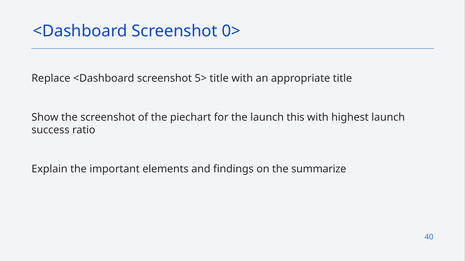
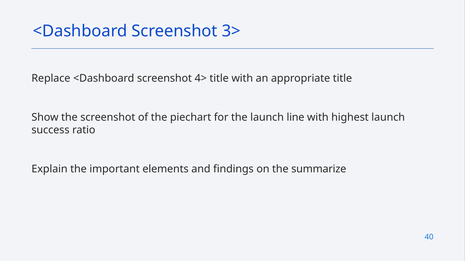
0>: 0> -> 3>
5>: 5> -> 4>
this: this -> line
